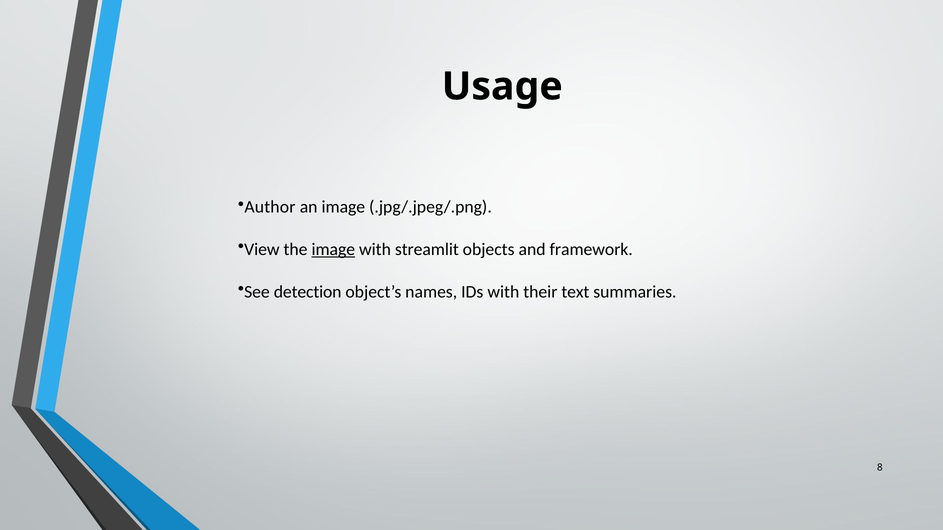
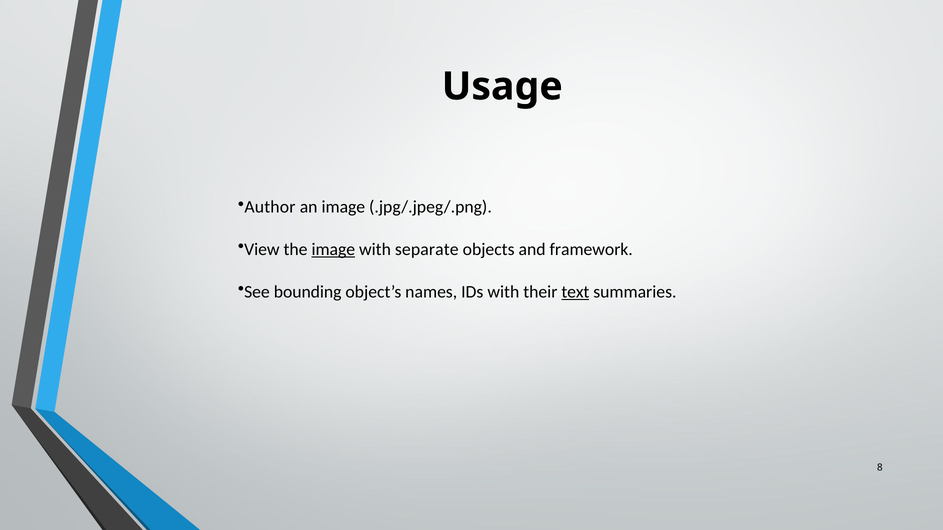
streamlit: streamlit -> separate
detection: detection -> bounding
text underline: none -> present
